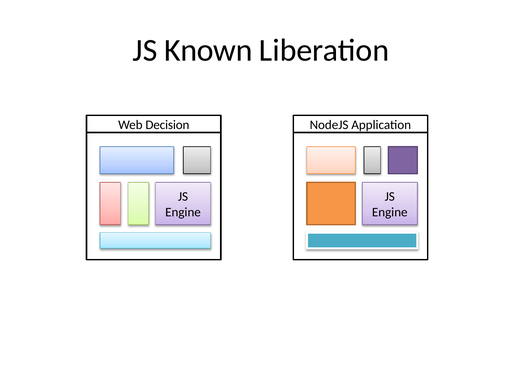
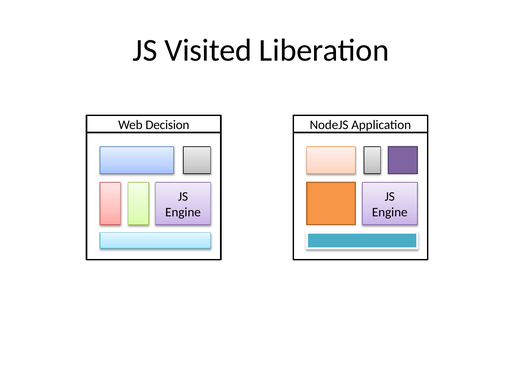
Known: Known -> Visited
